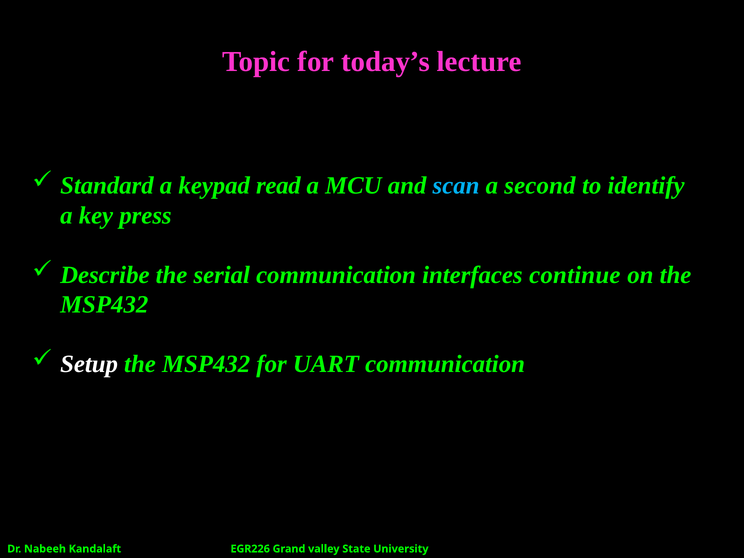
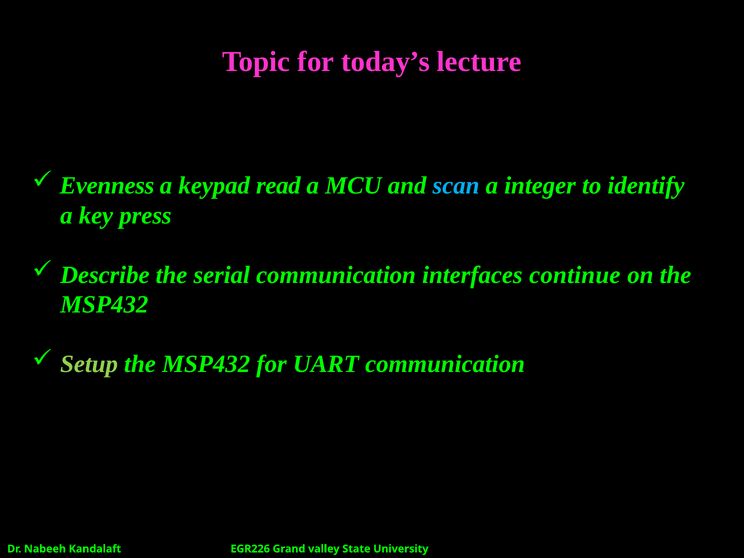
Standard: Standard -> Evenness
second: second -> integer
Setup colour: white -> light green
